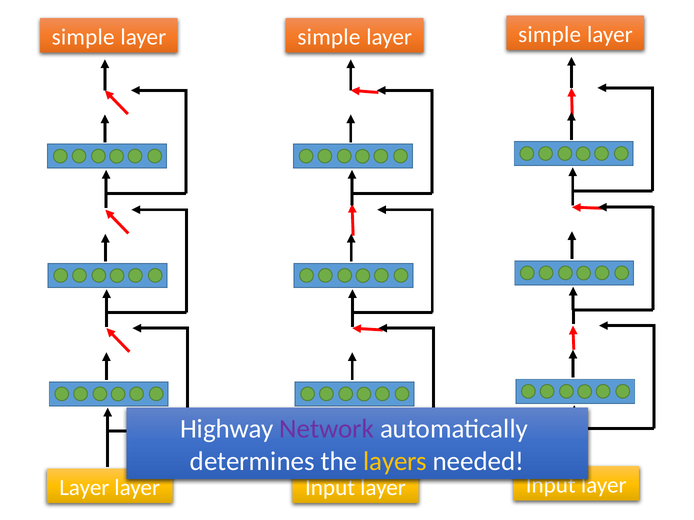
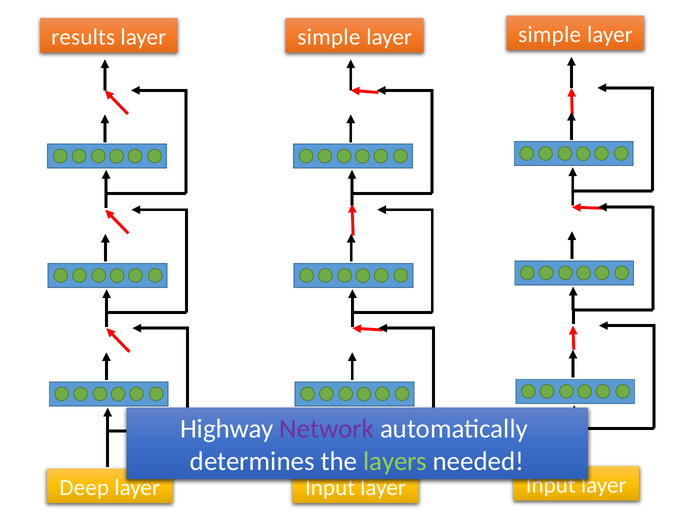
simple at (83, 37): simple -> results
layers colour: yellow -> light green
Layer at (84, 488): Layer -> Deep
